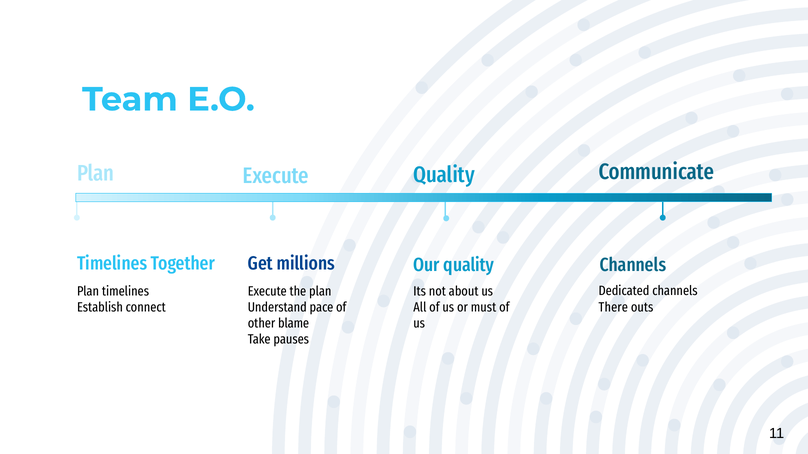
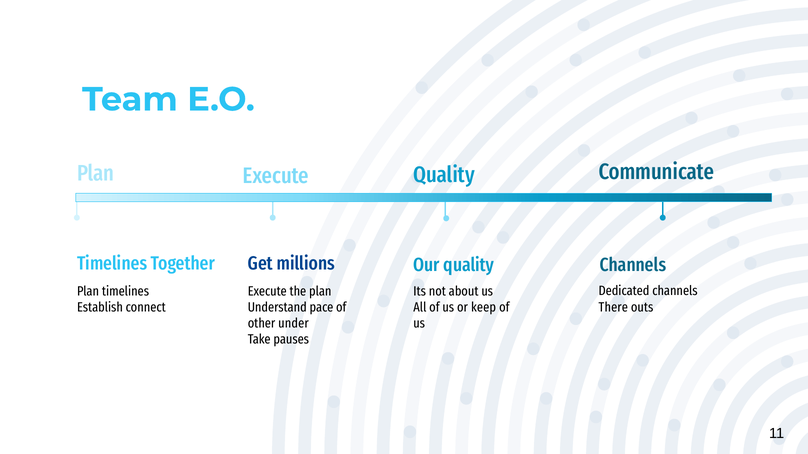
must: must -> keep
blame: blame -> under
